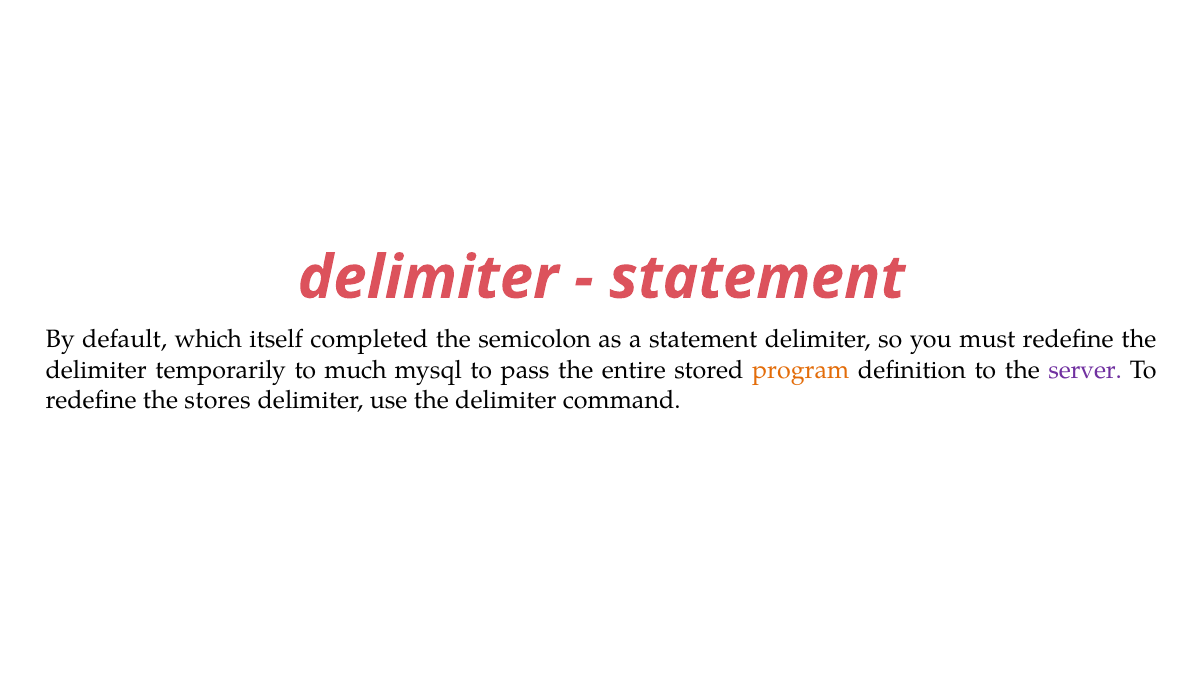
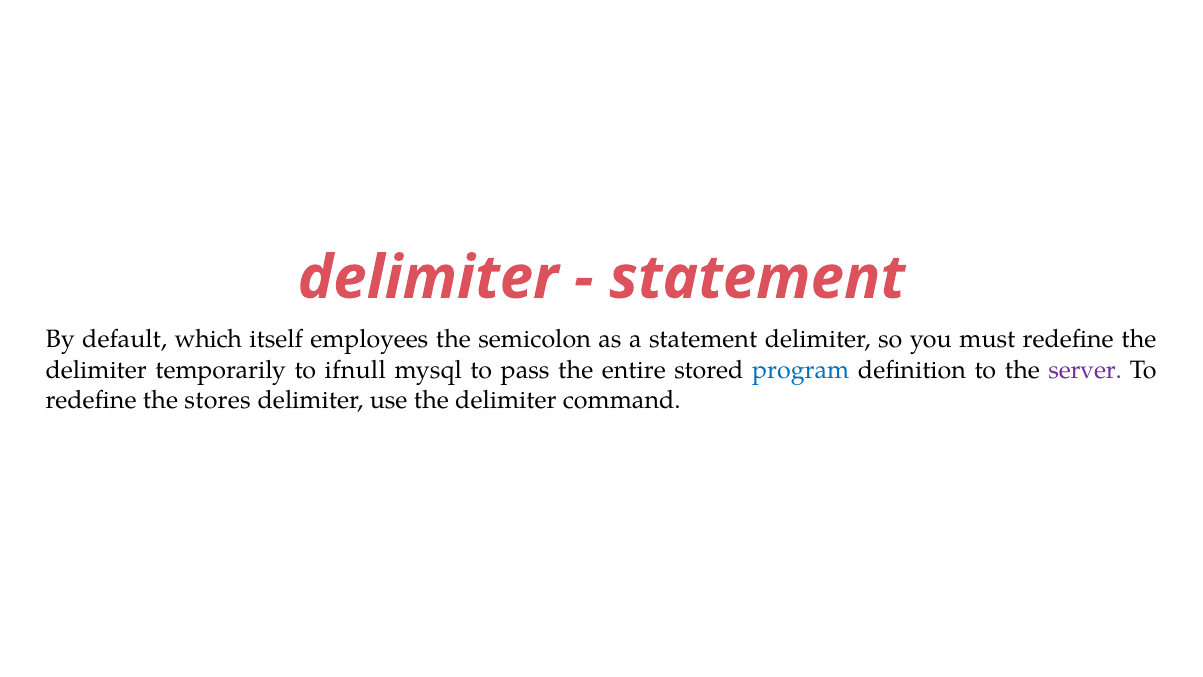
completed: completed -> employees
much: much -> ifnull
program colour: orange -> blue
